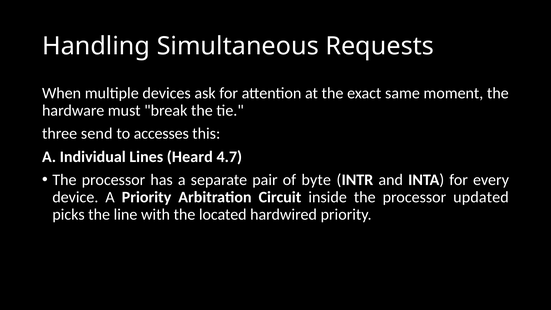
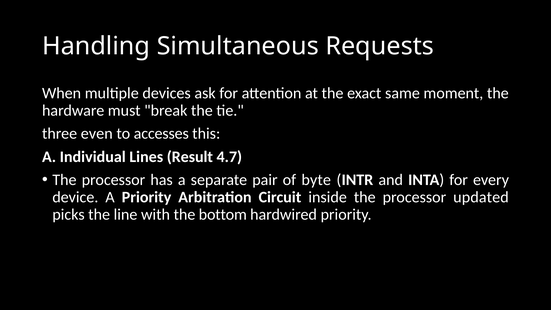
send: send -> even
Heard: Heard -> Result
located: located -> bottom
